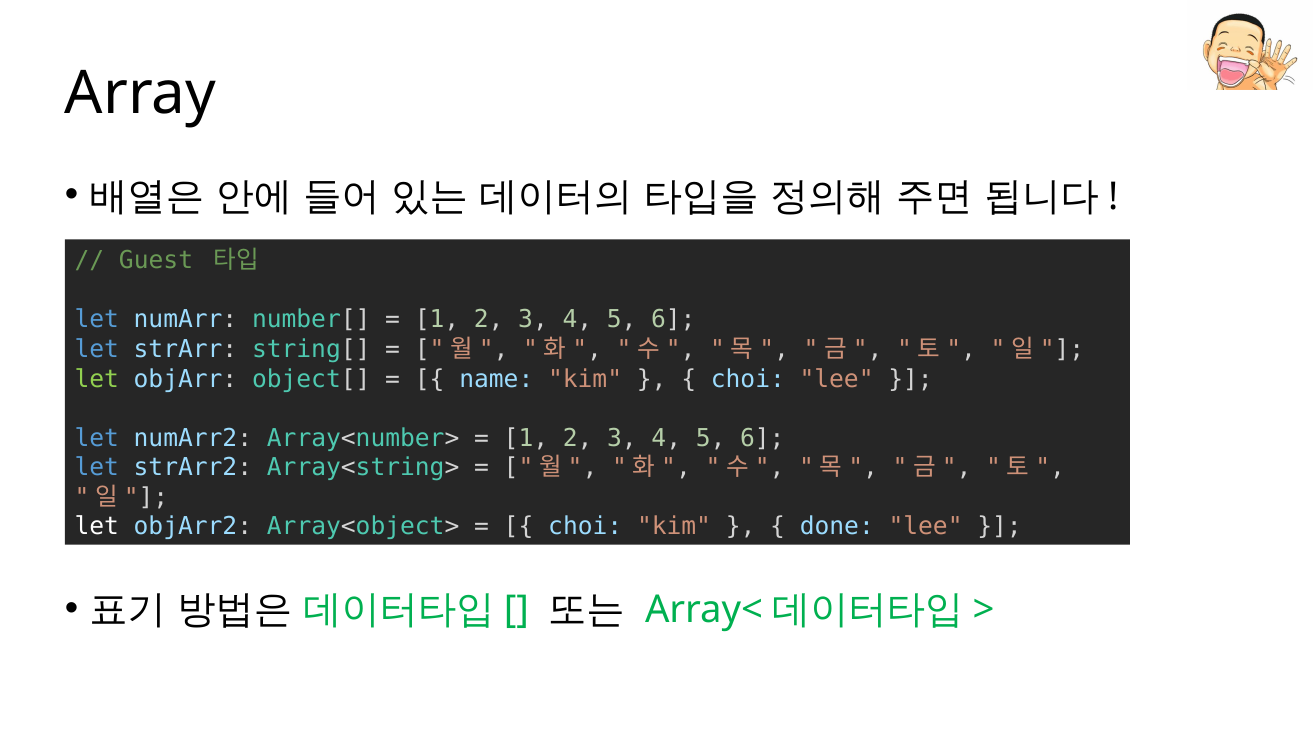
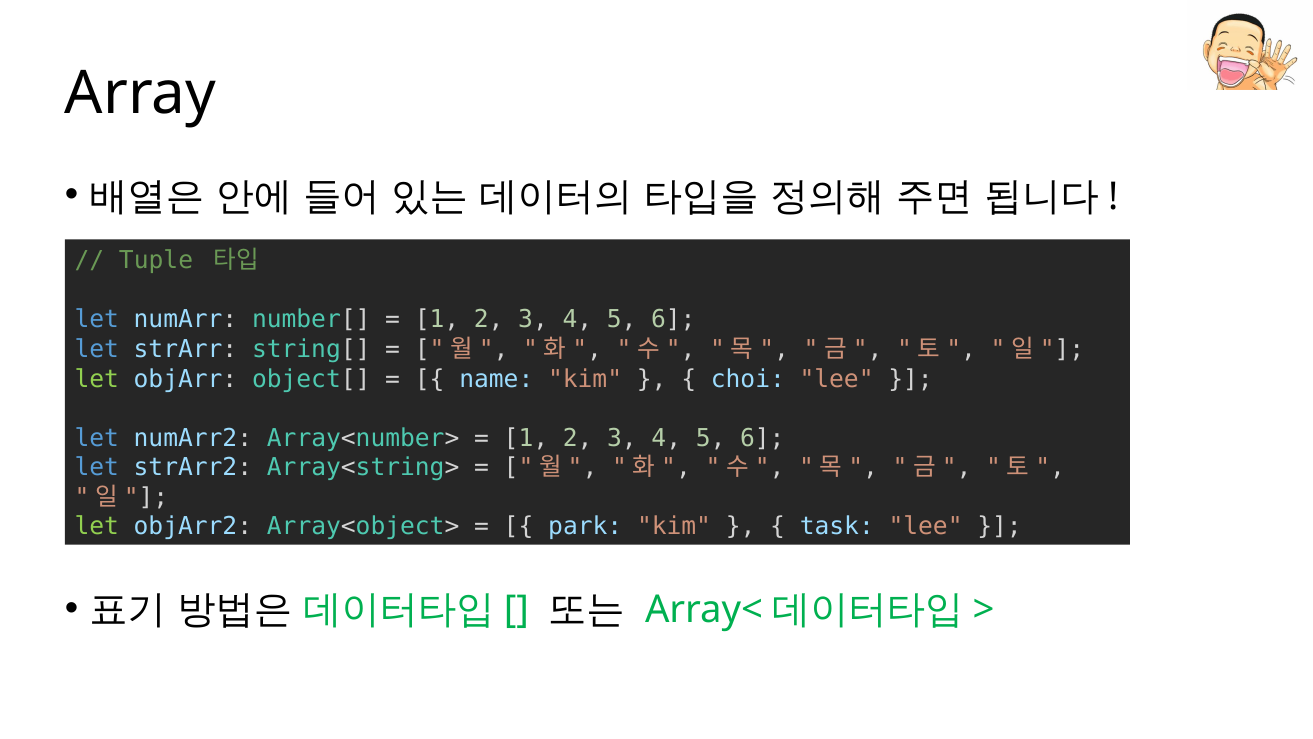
Guest: Guest -> Tuple
let at (97, 526) colour: white -> light green
choi at (585, 526): choi -> park
done: done -> task
